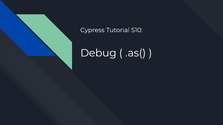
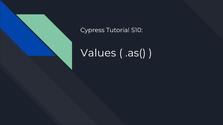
Debug: Debug -> Values
